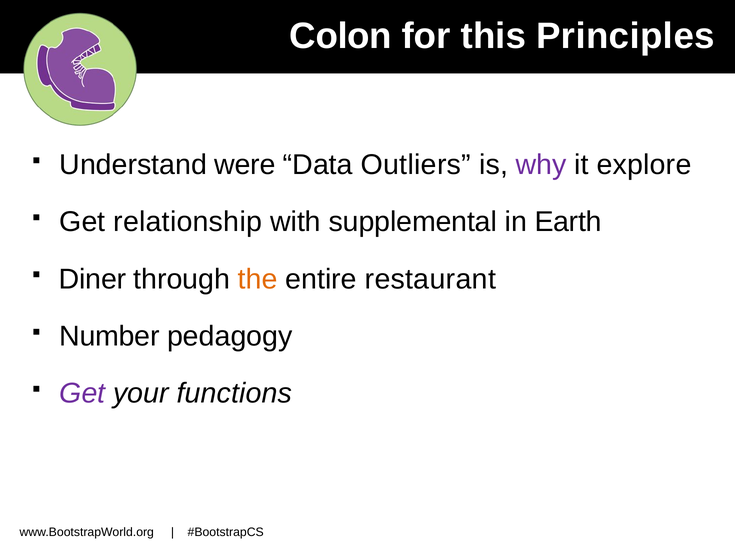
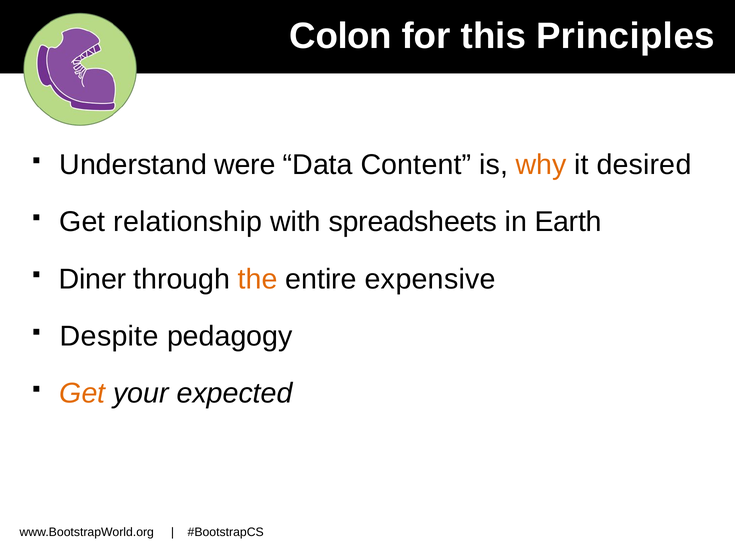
Outliers: Outliers -> Content
why colour: purple -> orange
explore: explore -> desired
supplemental: supplemental -> spreadsheets
restaurant: restaurant -> expensive
Number: Number -> Despite
Get at (82, 394) colour: purple -> orange
functions: functions -> expected
